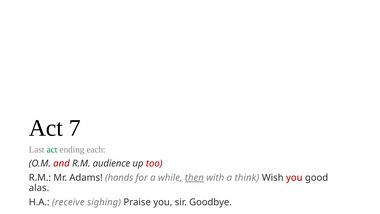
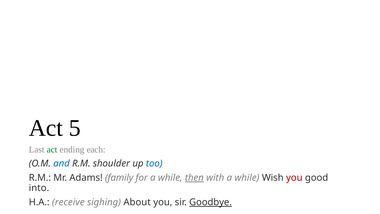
7: 7 -> 5
and colour: red -> blue
audience: audience -> shoulder
too colour: red -> blue
hands: hands -> family
with a think: think -> while
alas: alas -> into
Praise: Praise -> About
Goodbye underline: none -> present
